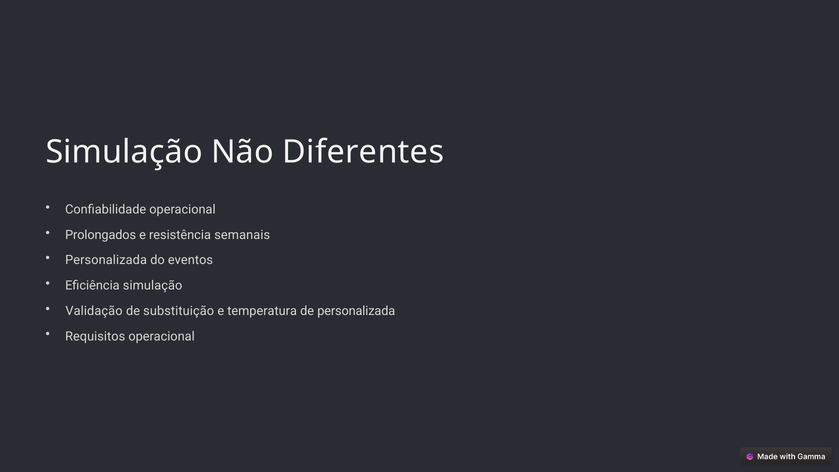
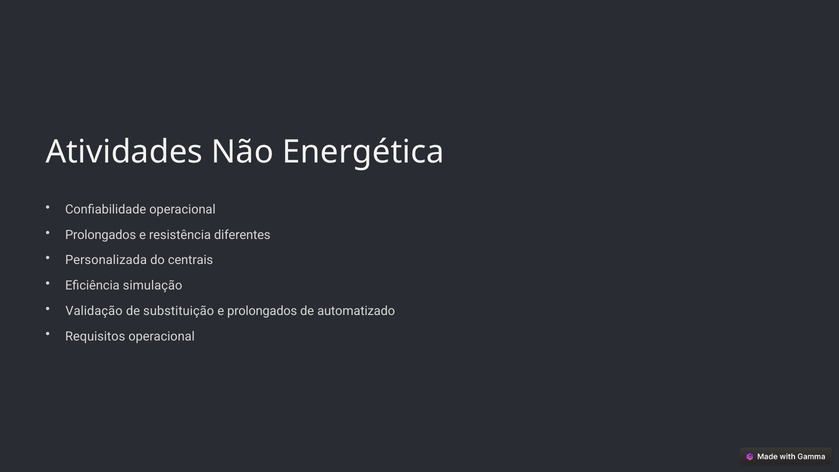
Simulação at (124, 152): Simulação -> Atividades
Diferentes: Diferentes -> Energética
semanais: semanais -> diferentes
eventos: eventos -> centrais
e temperatura: temperatura -> prolongados
de personalizada: personalizada -> automatizado
